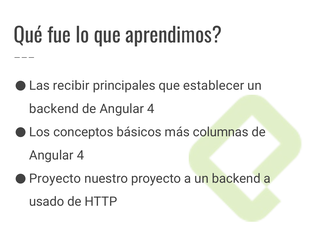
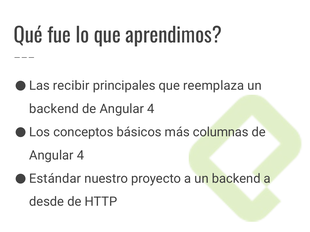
establecer: establecer -> reemplaza
Proyecto at (55, 179): Proyecto -> Estándar
usado: usado -> desde
